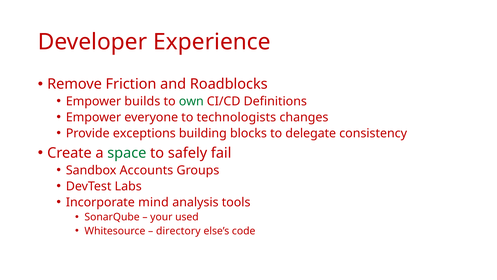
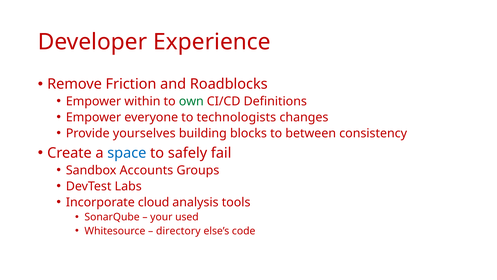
builds: builds -> within
exceptions: exceptions -> yourselves
delegate: delegate -> between
space colour: green -> blue
mind: mind -> cloud
